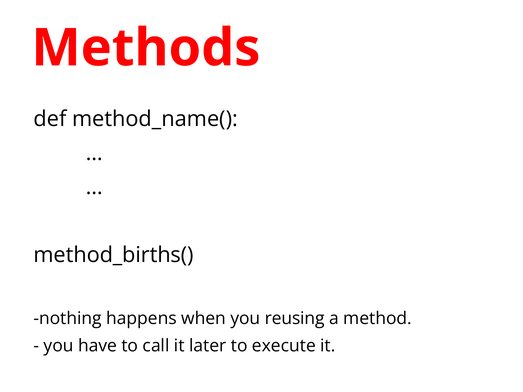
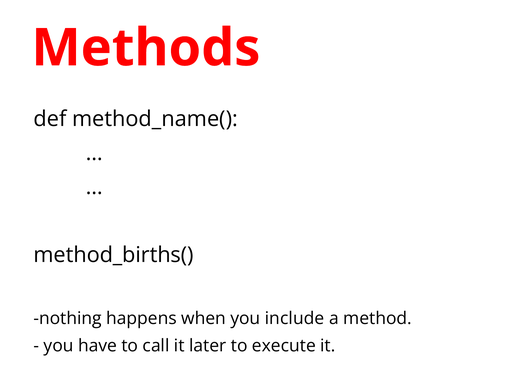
reusing: reusing -> include
